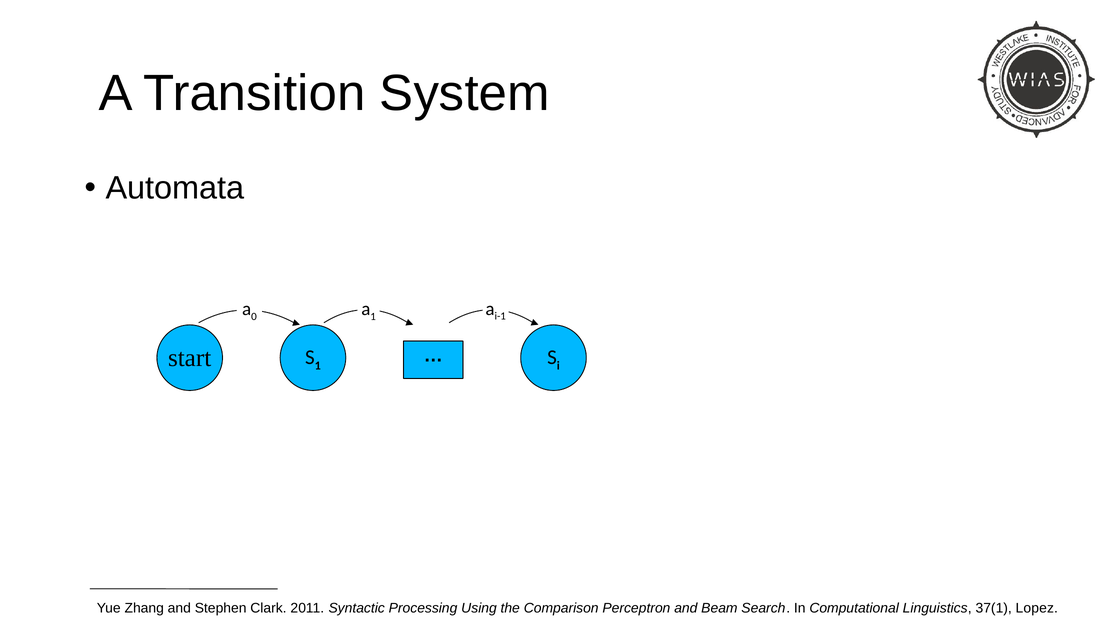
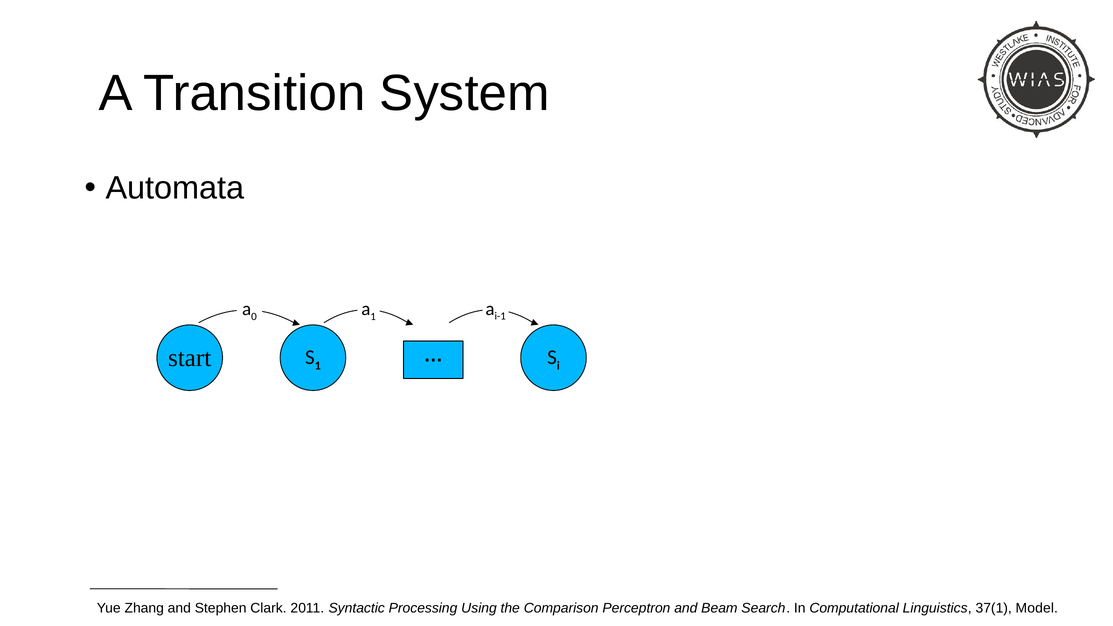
Lopez: Lopez -> Model
